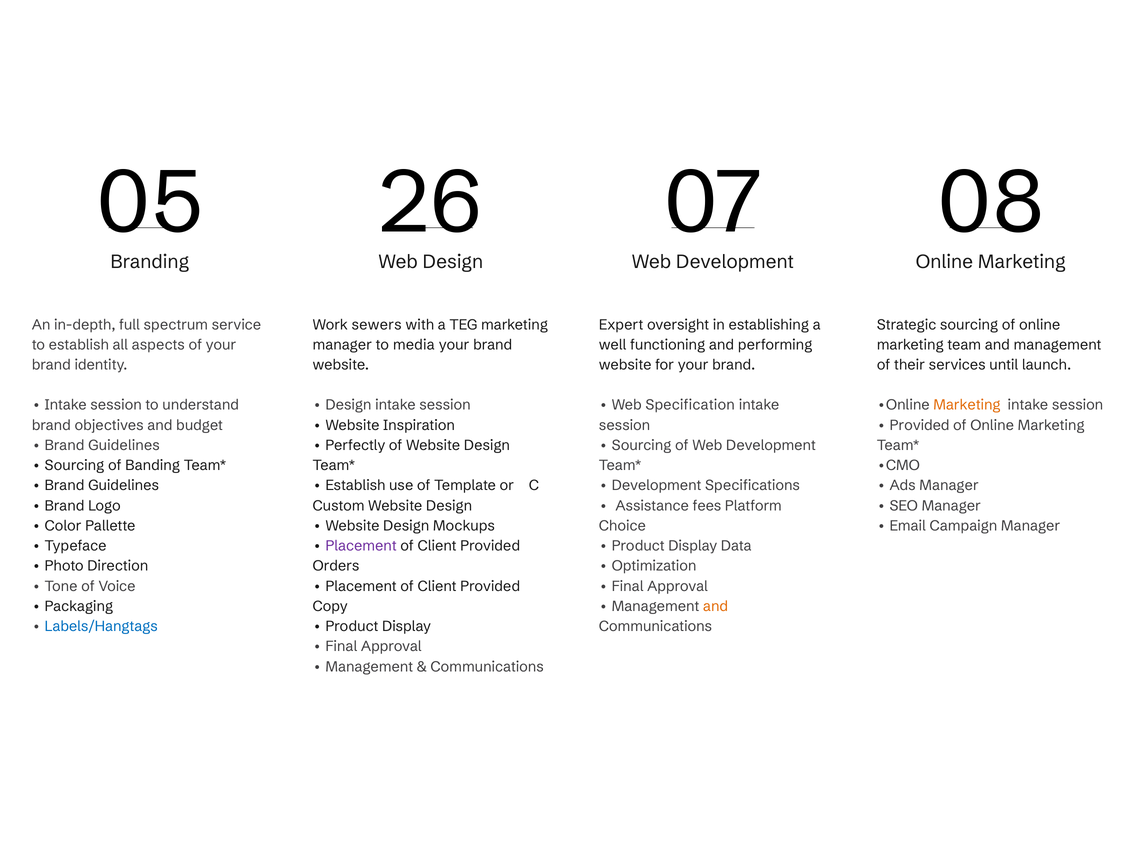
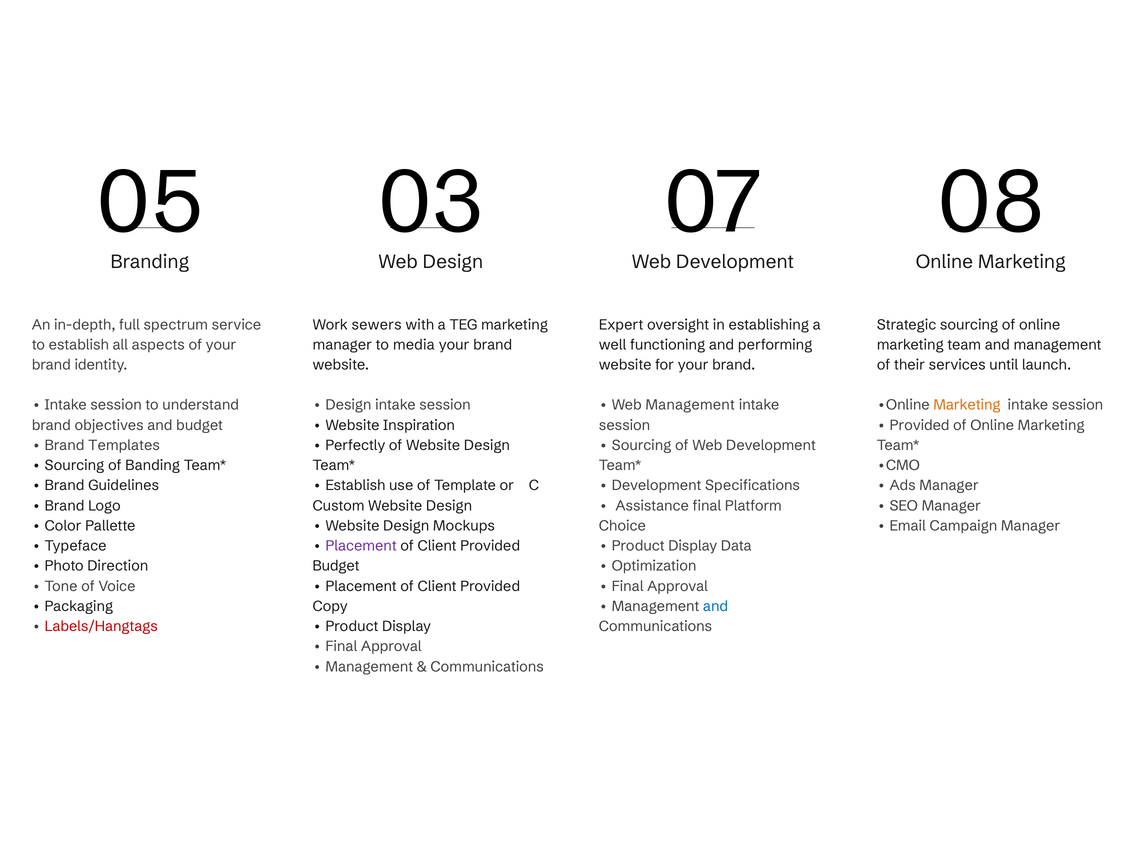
26: 26 -> 03
Web Specification: Specification -> Management
Guidelines at (124, 445): Guidelines -> Templates
Assistance fees: fees -> final
Orders at (336, 566): Orders -> Budget
and at (716, 606) colour: orange -> blue
Labels/Hangtags colour: blue -> red
